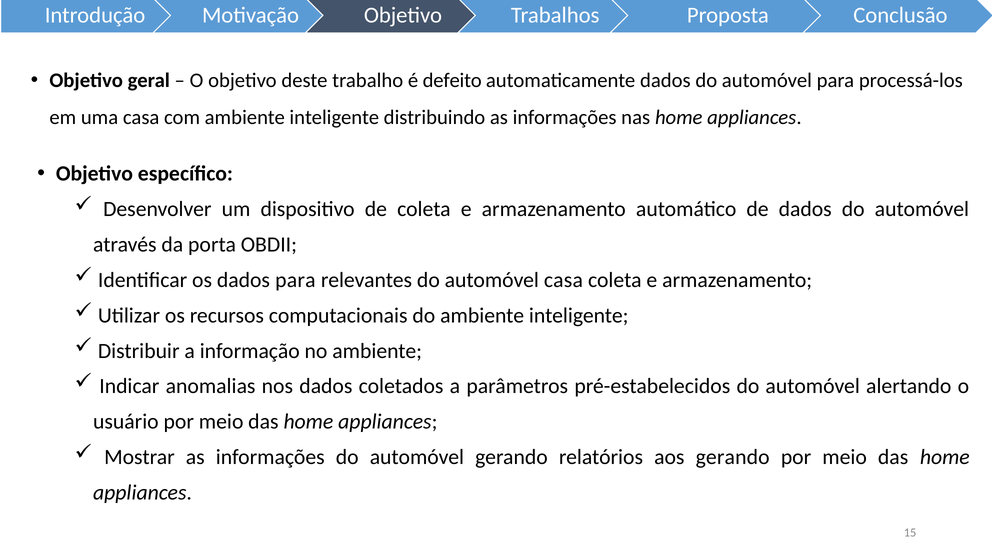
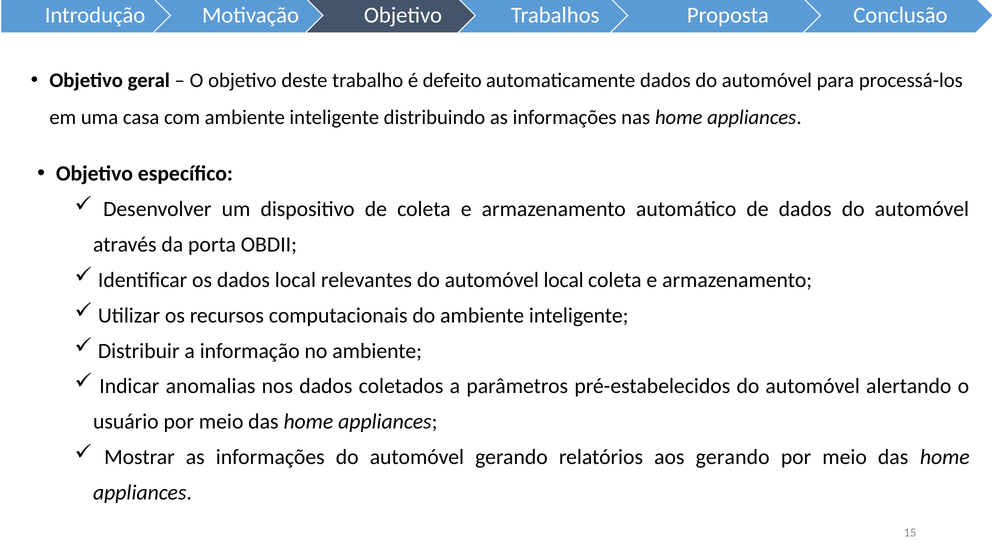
dados para: para -> local
automóvel casa: casa -> local
